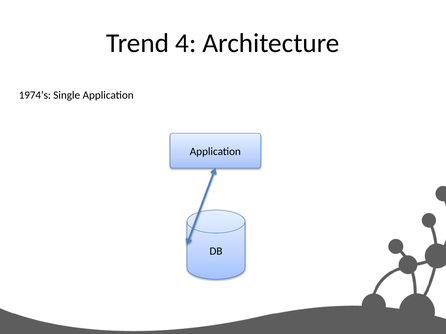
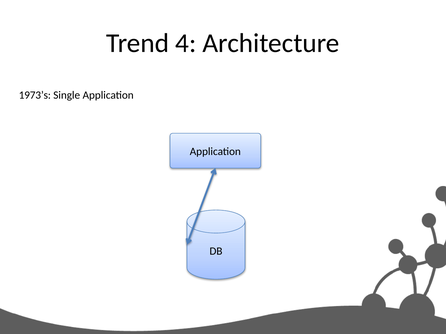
1974’s: 1974’s -> 1973’s
